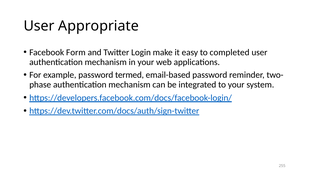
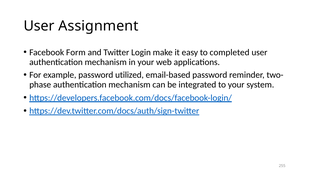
Appropriate: Appropriate -> Assignment
termed: termed -> utilized
